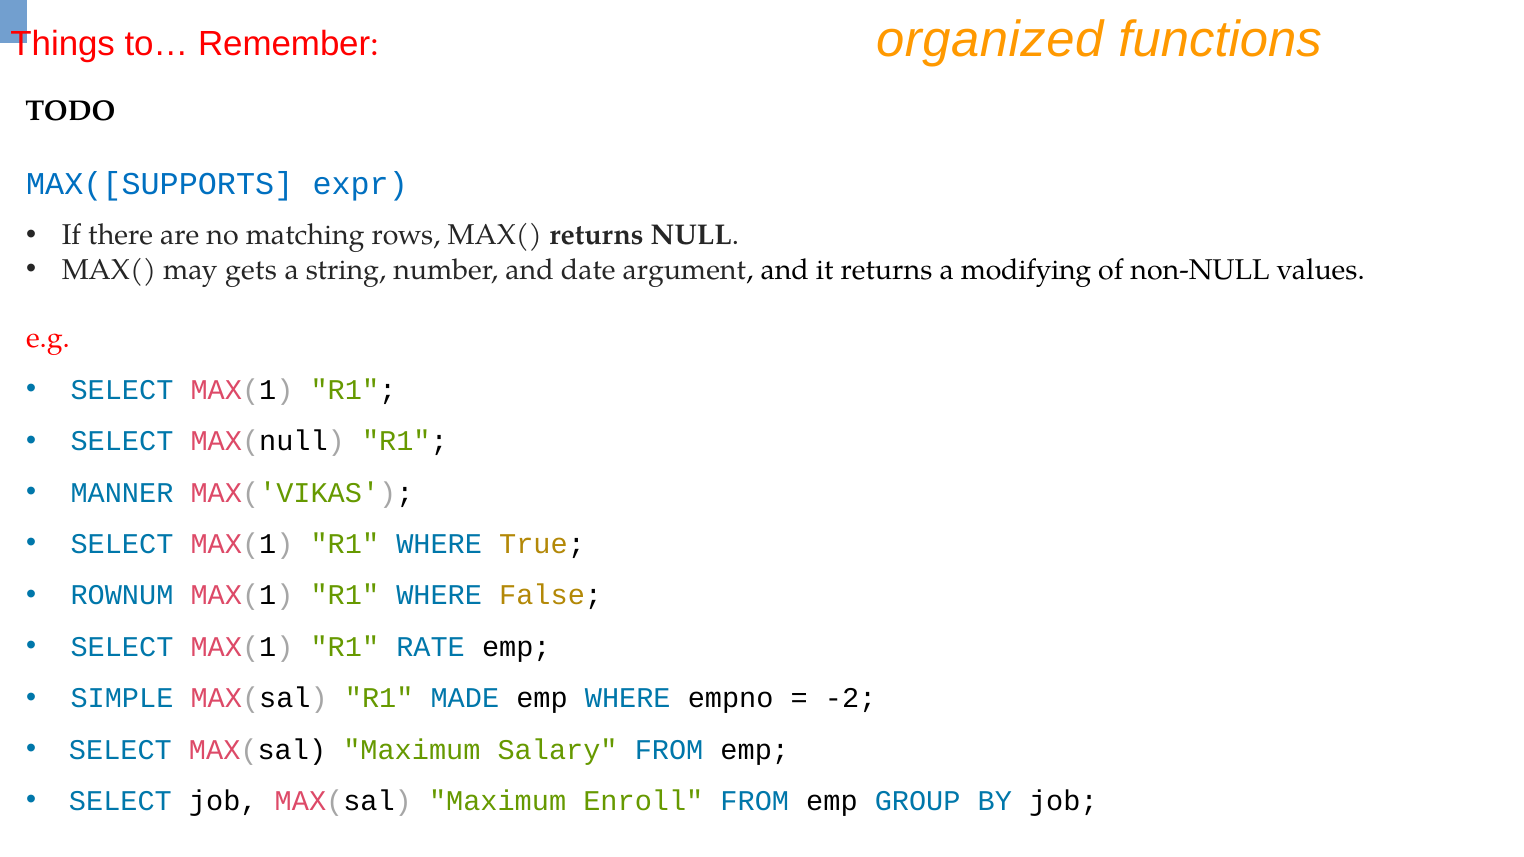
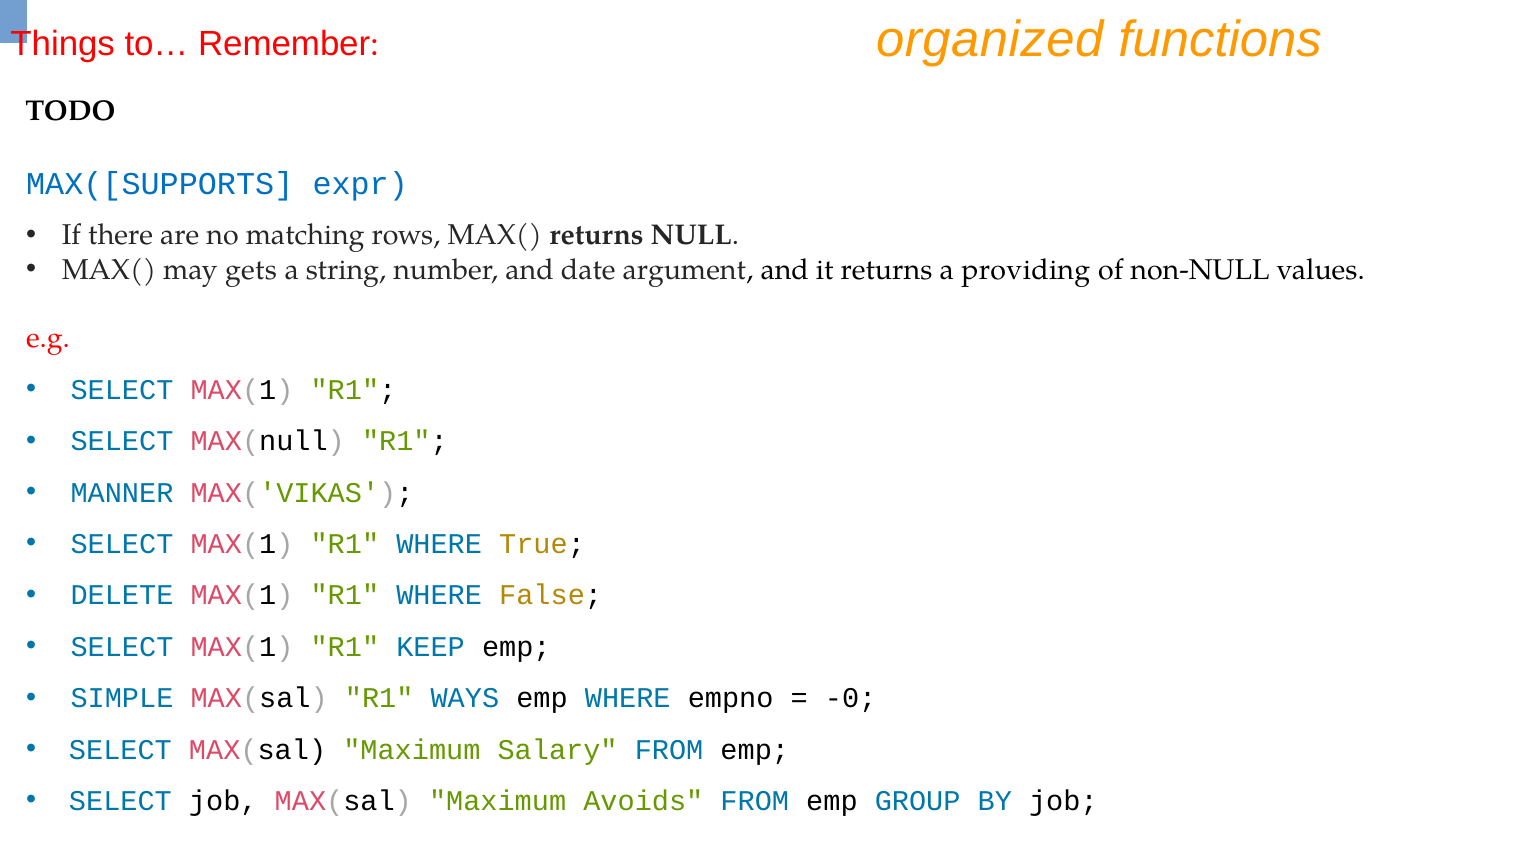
modifying: modifying -> providing
ROWNUM: ROWNUM -> DELETE
RATE: RATE -> KEEP
MADE: MADE -> WAYS
-2: -2 -> -0
Enroll: Enroll -> Avoids
